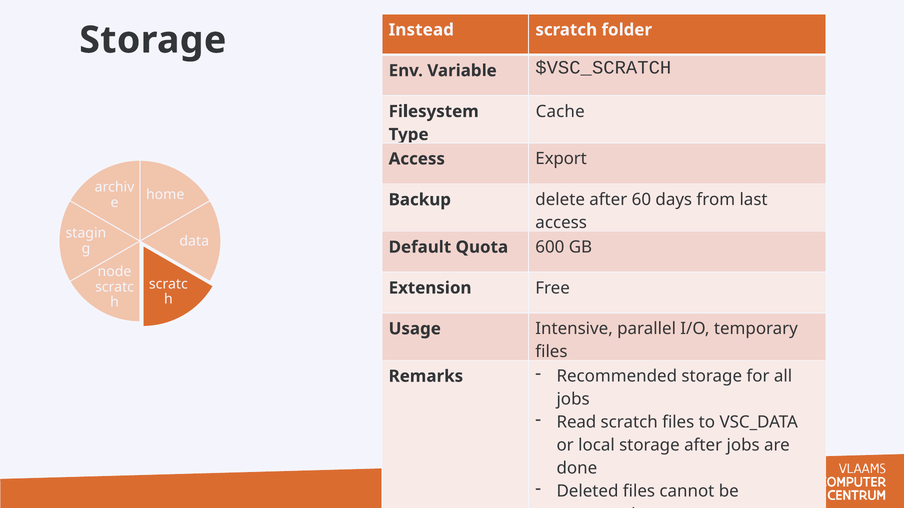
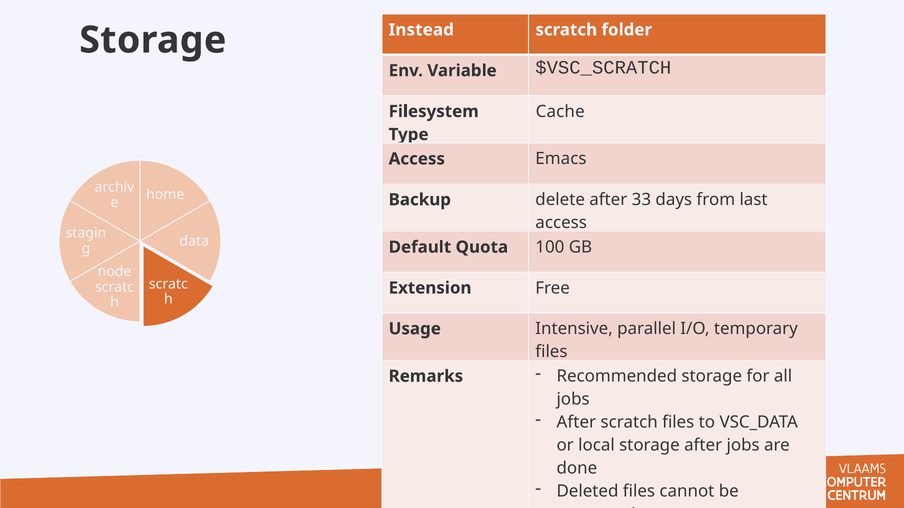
Export: Export -> Emacs
60: 60 -> 33
600: 600 -> 100
Read at (576, 423): Read -> After
